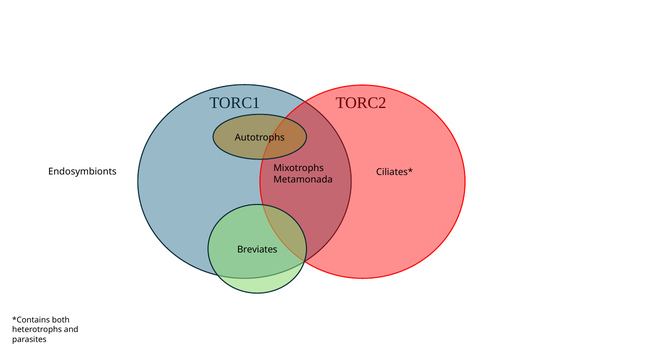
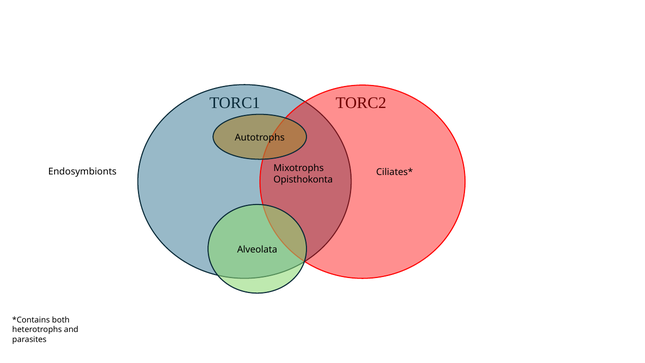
Metamonada: Metamonada -> Opisthokonta
Breviates: Breviates -> Alveolata
